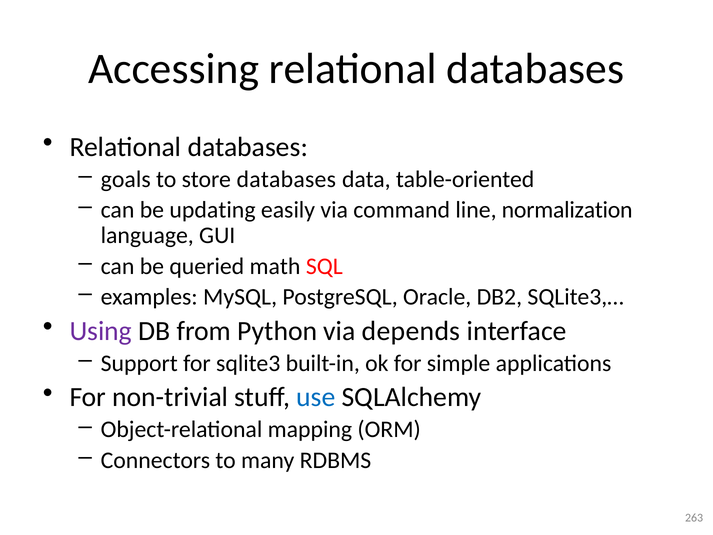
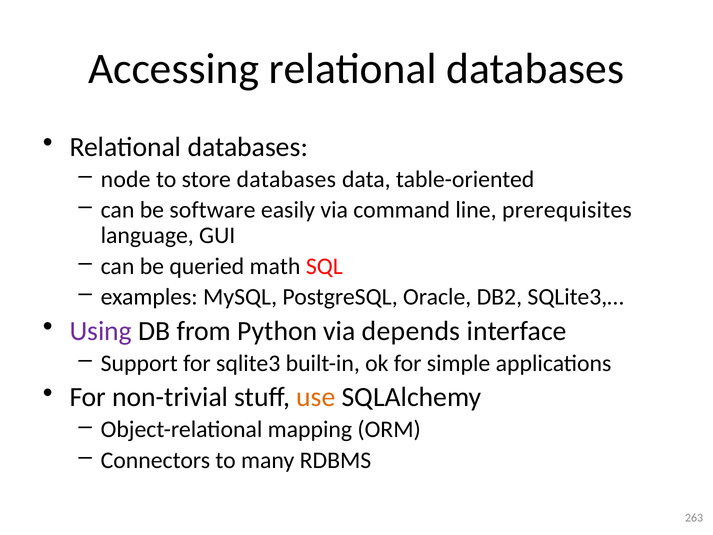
goals: goals -> node
updating: updating -> software
normalization: normalization -> prerequisites
use colour: blue -> orange
